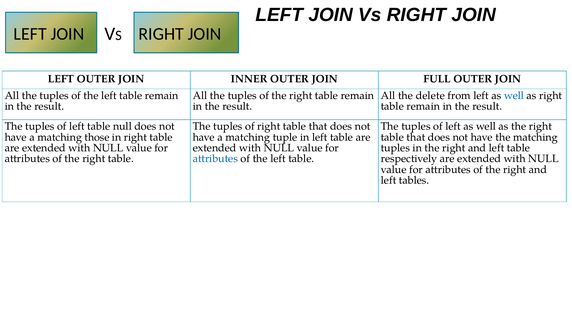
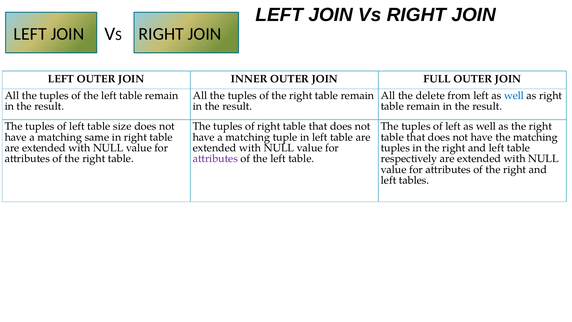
table null: null -> size
those: those -> same
attributes at (215, 159) colour: blue -> purple
